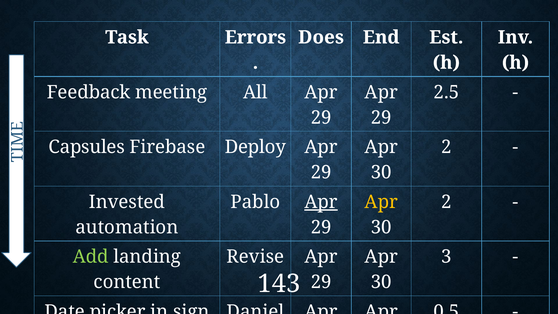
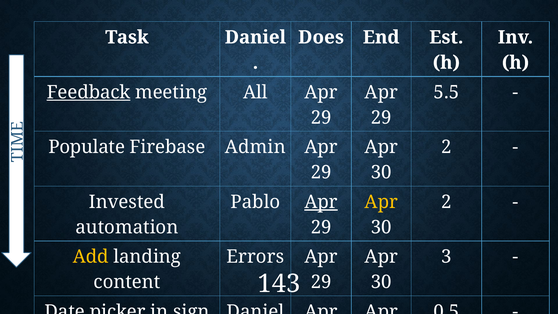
Task Errors: Errors -> Daniel
Feedback underline: none -> present
2.5: 2.5 -> 5.5
Capsules at (87, 147): Capsules -> Populate
Deploy: Deploy -> Admin
Add colour: light green -> yellow
Revise at (255, 257): Revise -> Errors
